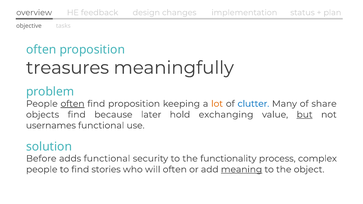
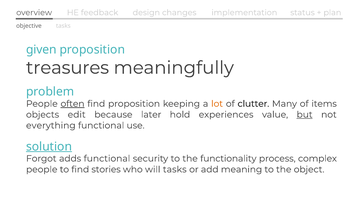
often at (41, 50): often -> given
clutter colour: blue -> black
share: share -> items
objects find: find -> edit
exchanging: exchanging -> experiences
usernames: usernames -> everything
solution underline: none -> present
Before: Before -> Forgot
will often: often -> tasks
meaning underline: present -> none
